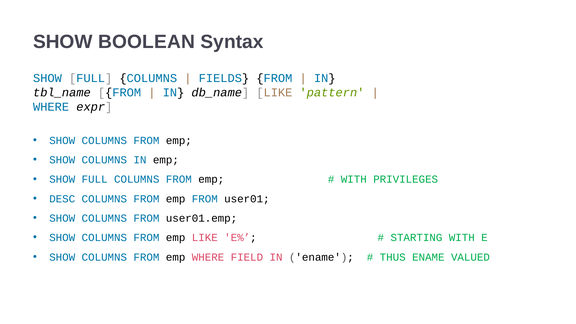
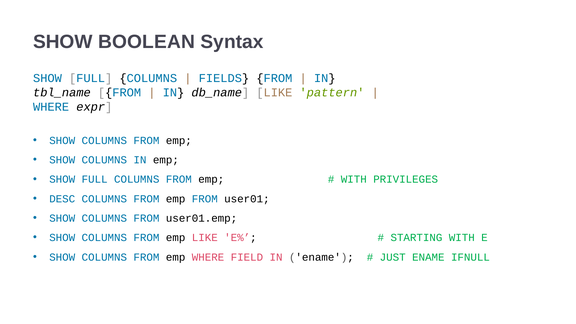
THUS: THUS -> JUST
VALUED: VALUED -> IFNULL
